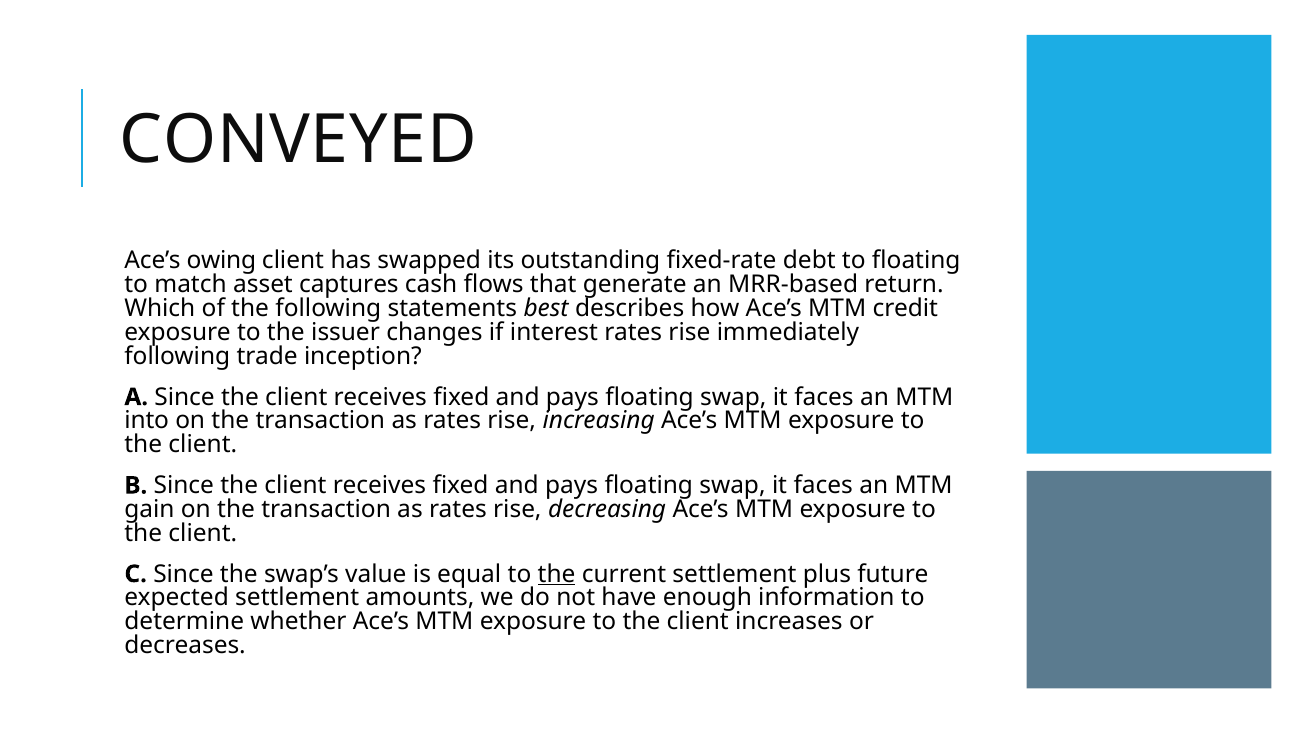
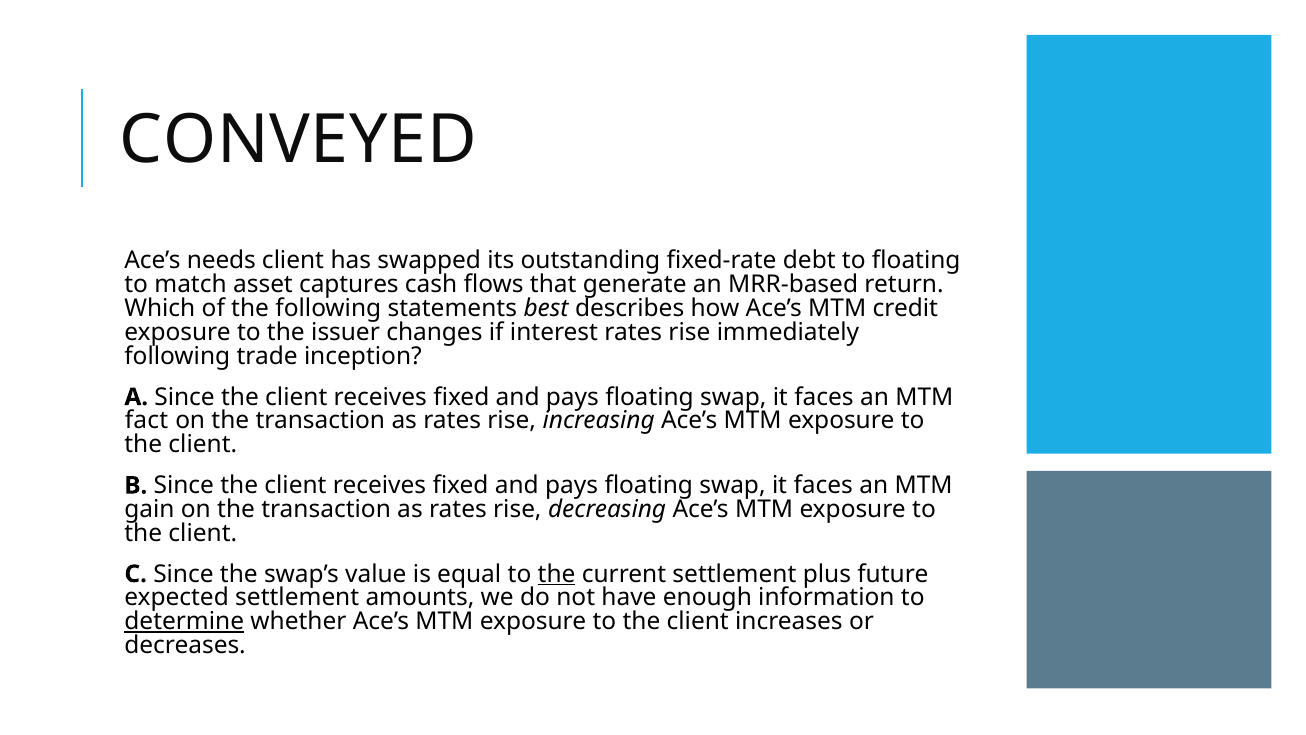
owing: owing -> needs
into: into -> fact
determine underline: none -> present
